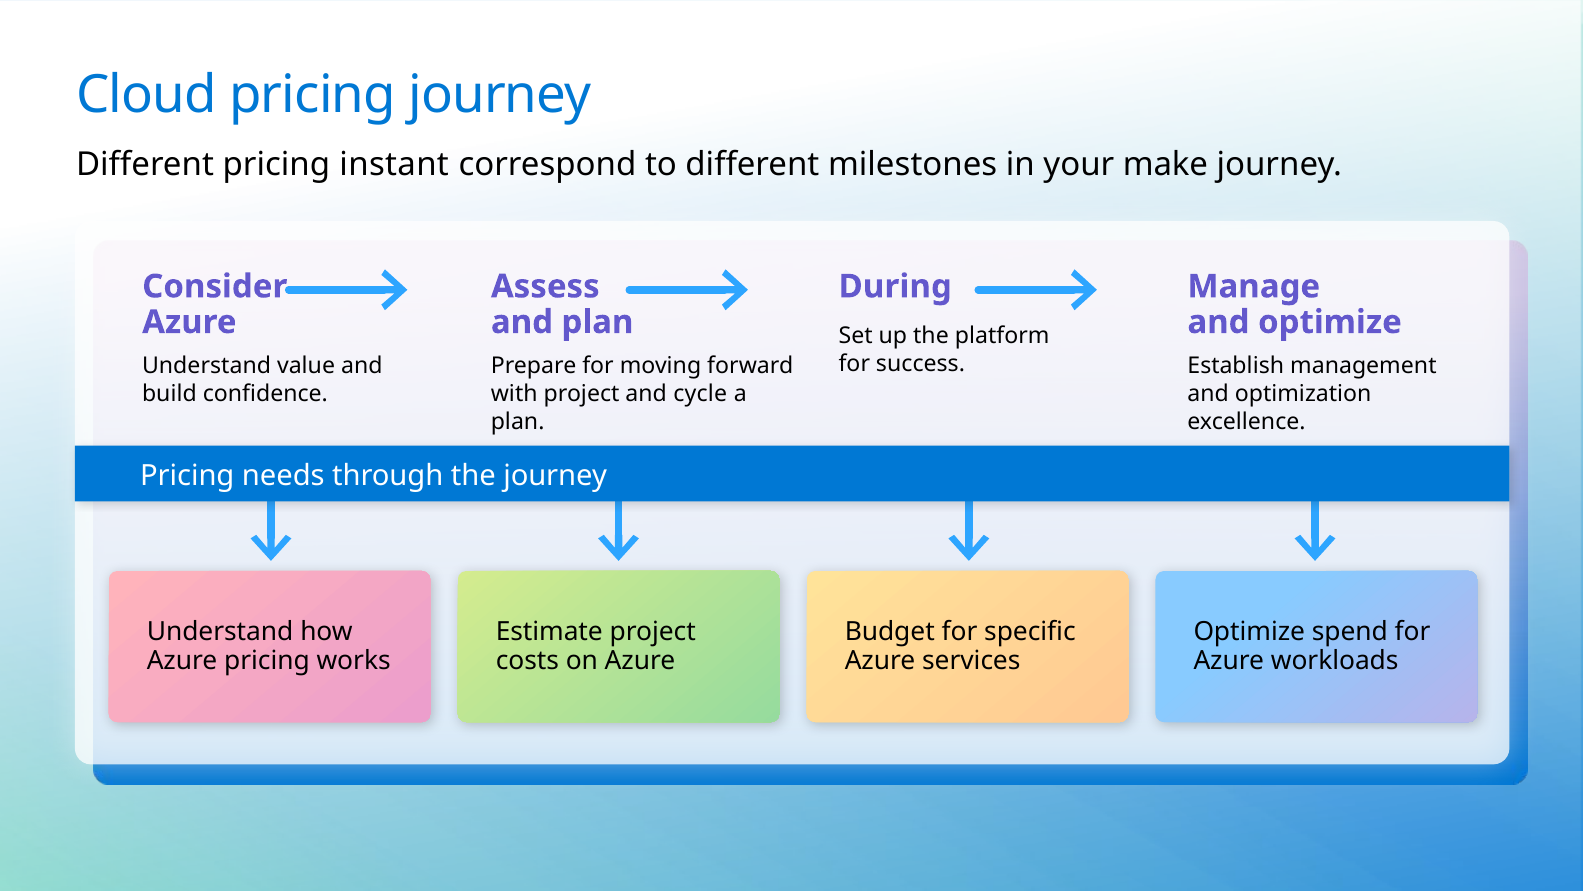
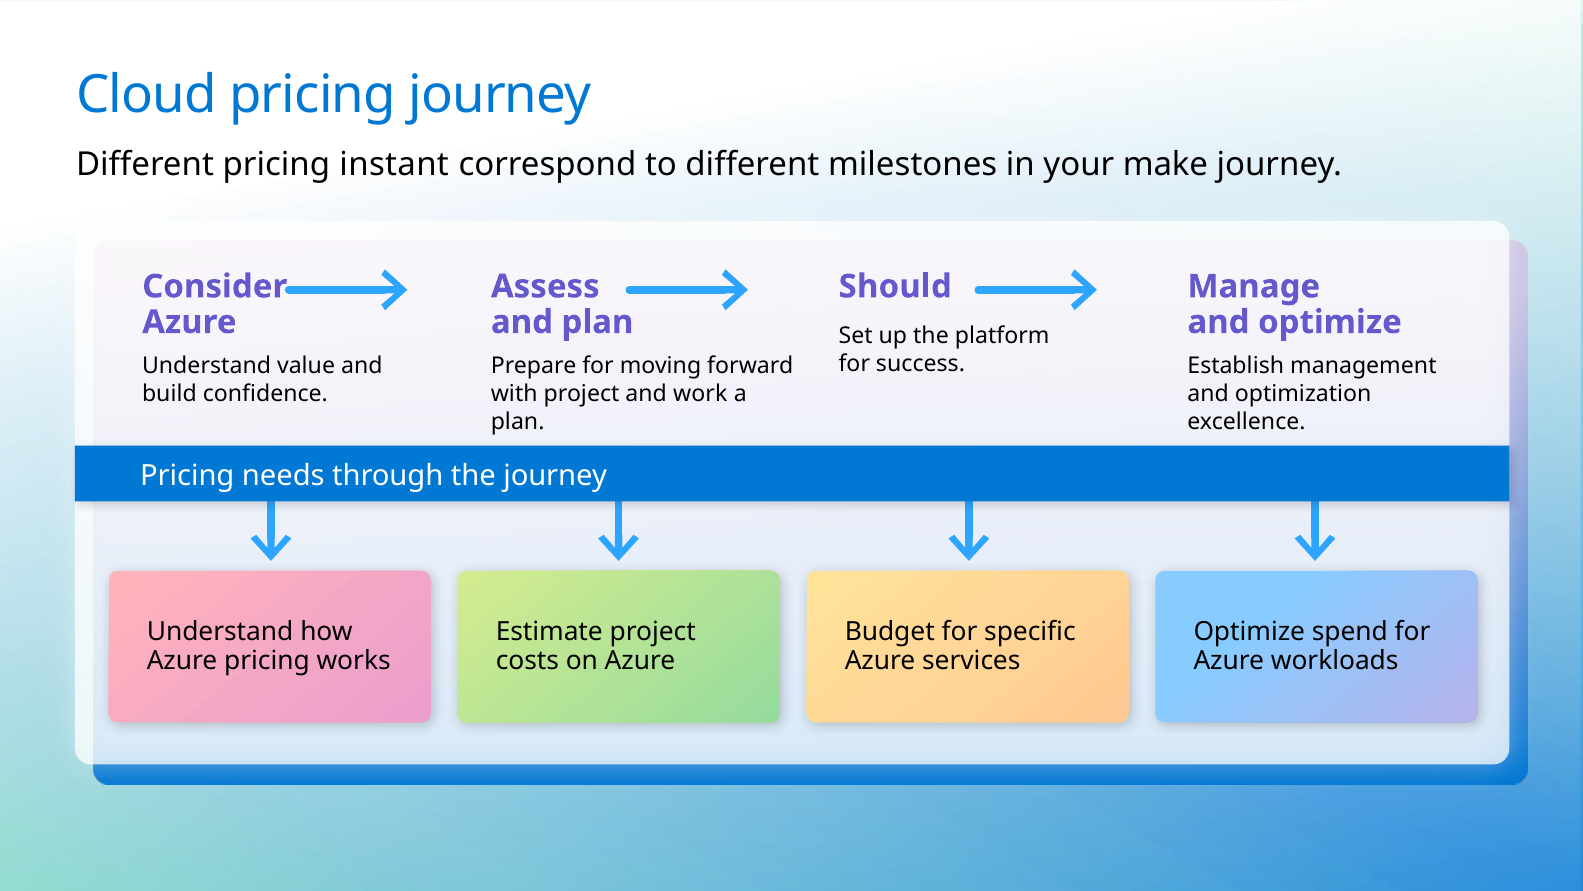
During: During -> Should
cycle: cycle -> work
